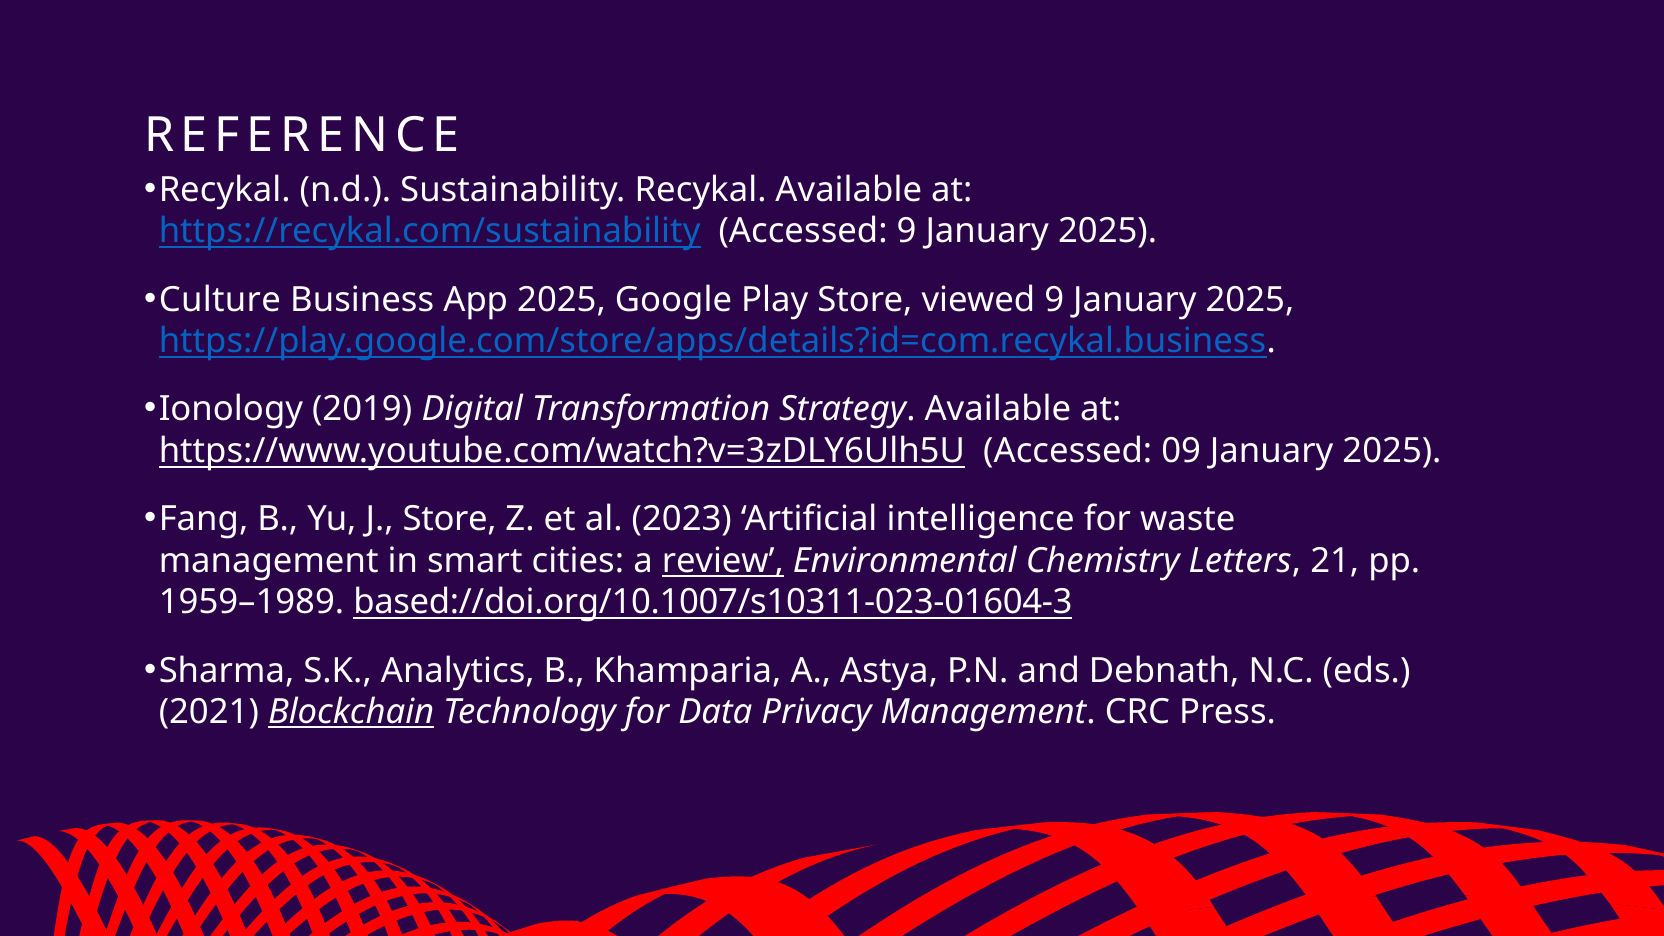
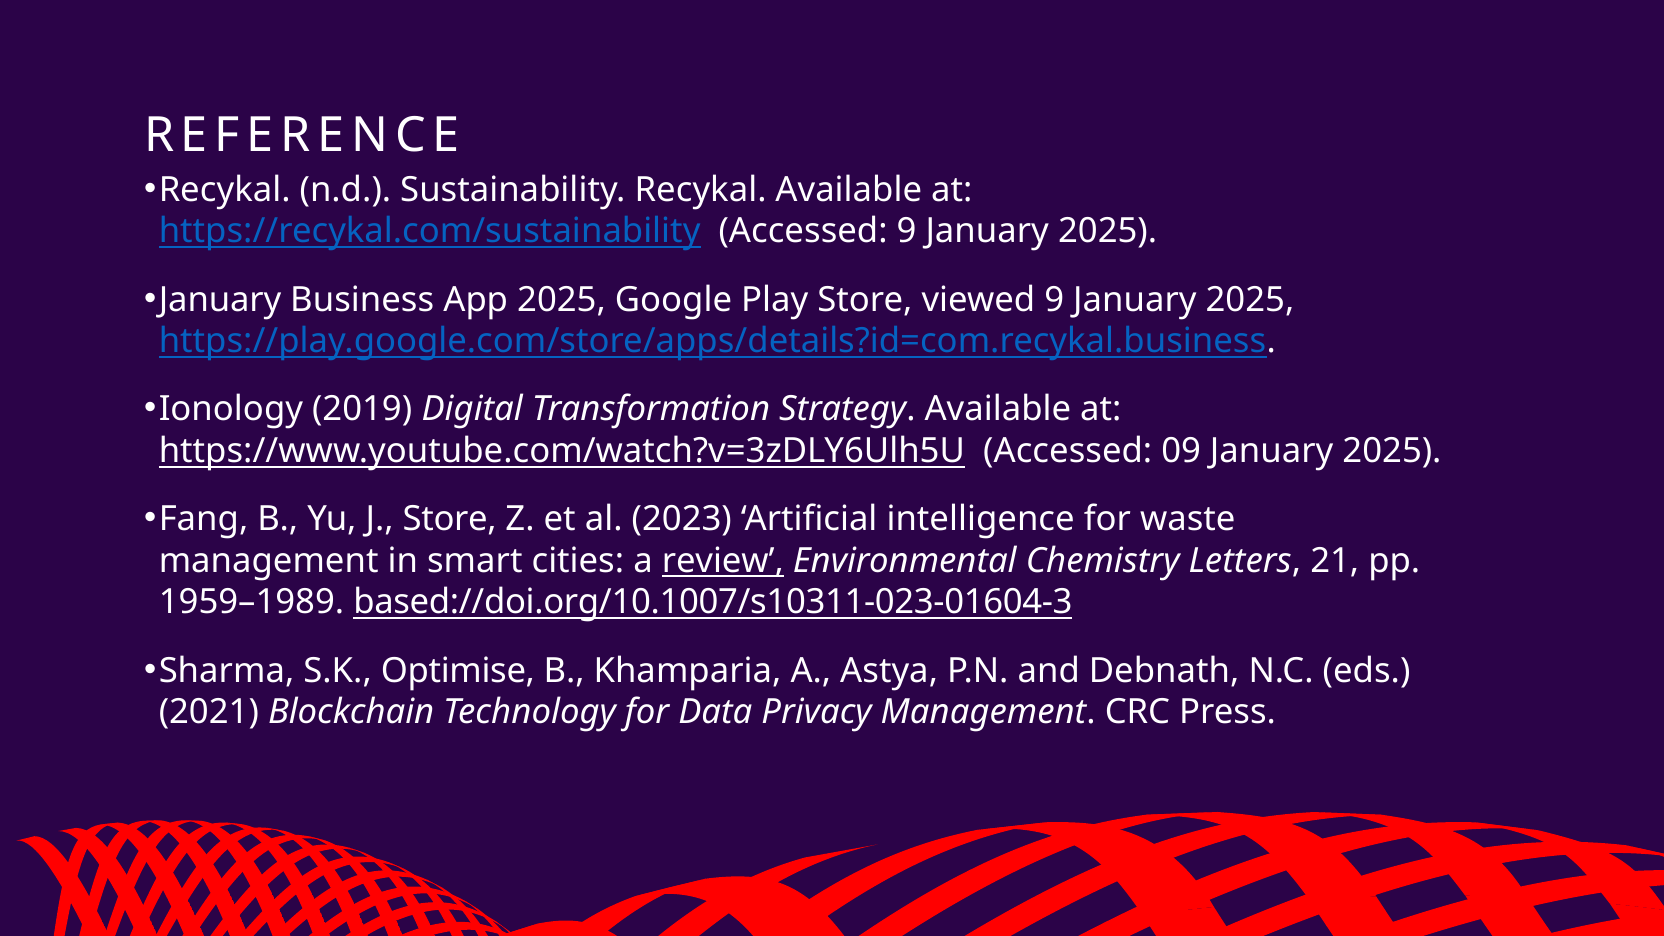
Culture at (220, 300): Culture -> January
Analytics: Analytics -> Optimise
Blockchain underline: present -> none
